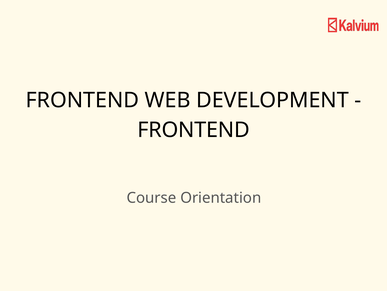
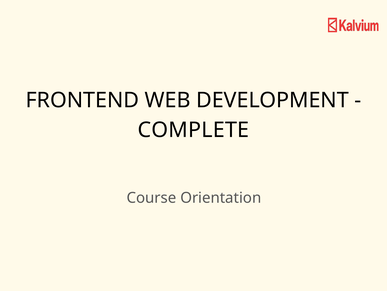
FRONTEND at (194, 130): FRONTEND -> COMPLETE
